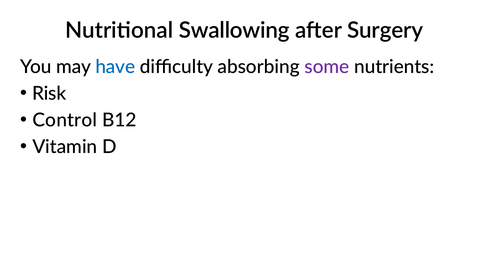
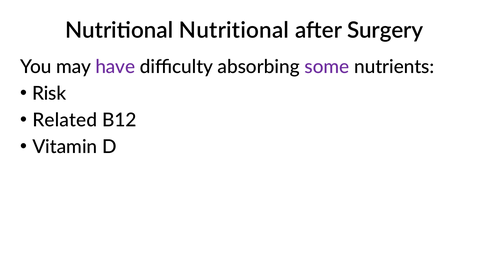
Nutritional Swallowing: Swallowing -> Nutritional
have colour: blue -> purple
Control: Control -> Related
